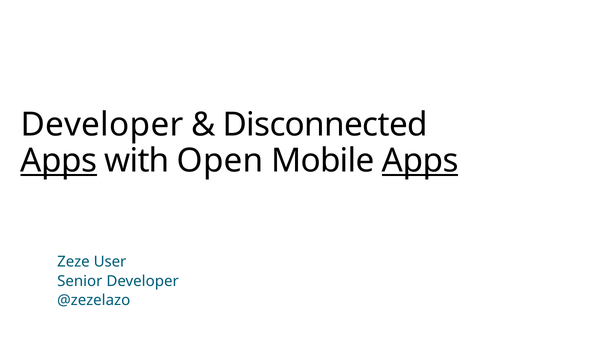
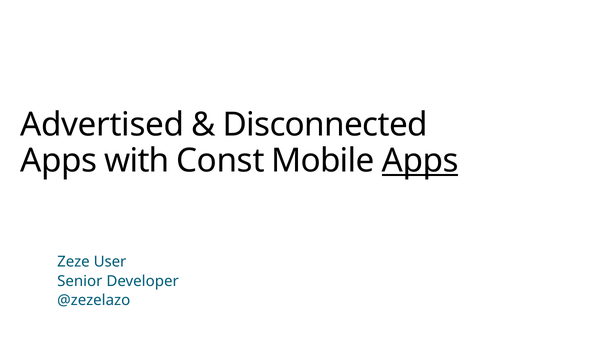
Developer at (102, 125): Developer -> Advertised
Apps at (59, 161) underline: present -> none
Open: Open -> Const
